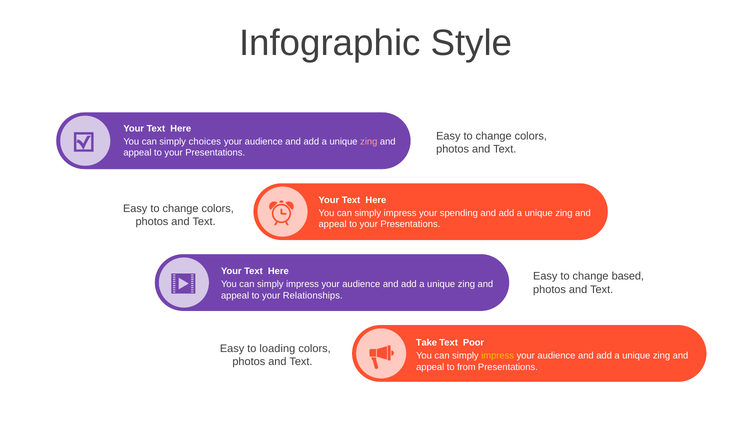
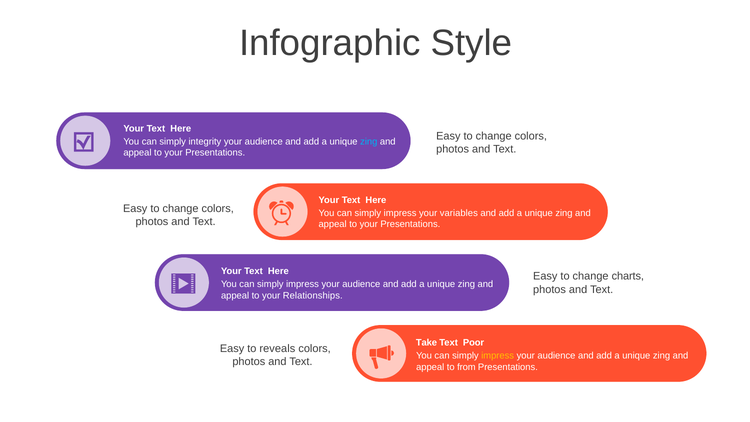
choices: choices -> integrity
zing at (369, 141) colour: pink -> light blue
spending: spending -> variables
based: based -> charts
loading: loading -> reveals
